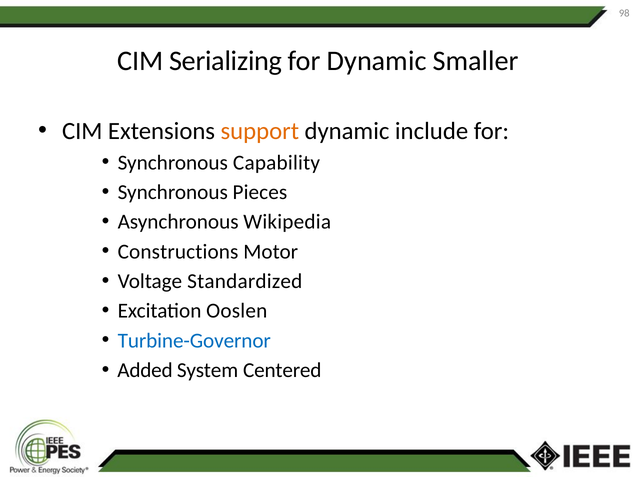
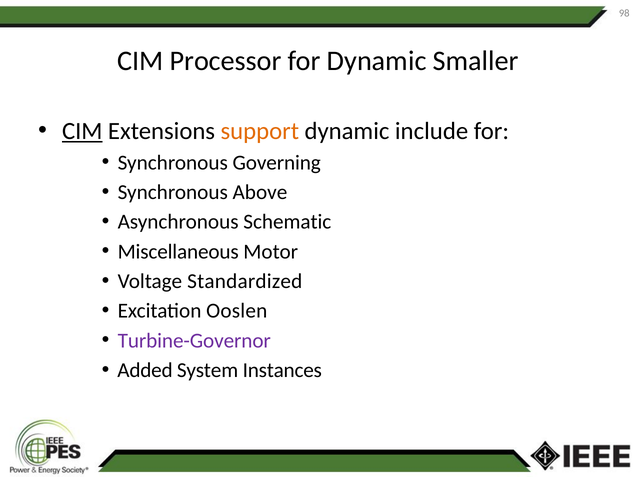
Serializing: Serializing -> Processor
CIM at (82, 131) underline: none -> present
Capability: Capability -> Governing
Pieces: Pieces -> Above
Wikipedia: Wikipedia -> Schematic
Constructions: Constructions -> Miscellaneous
Turbine-Governor colour: blue -> purple
Centered: Centered -> Instances
